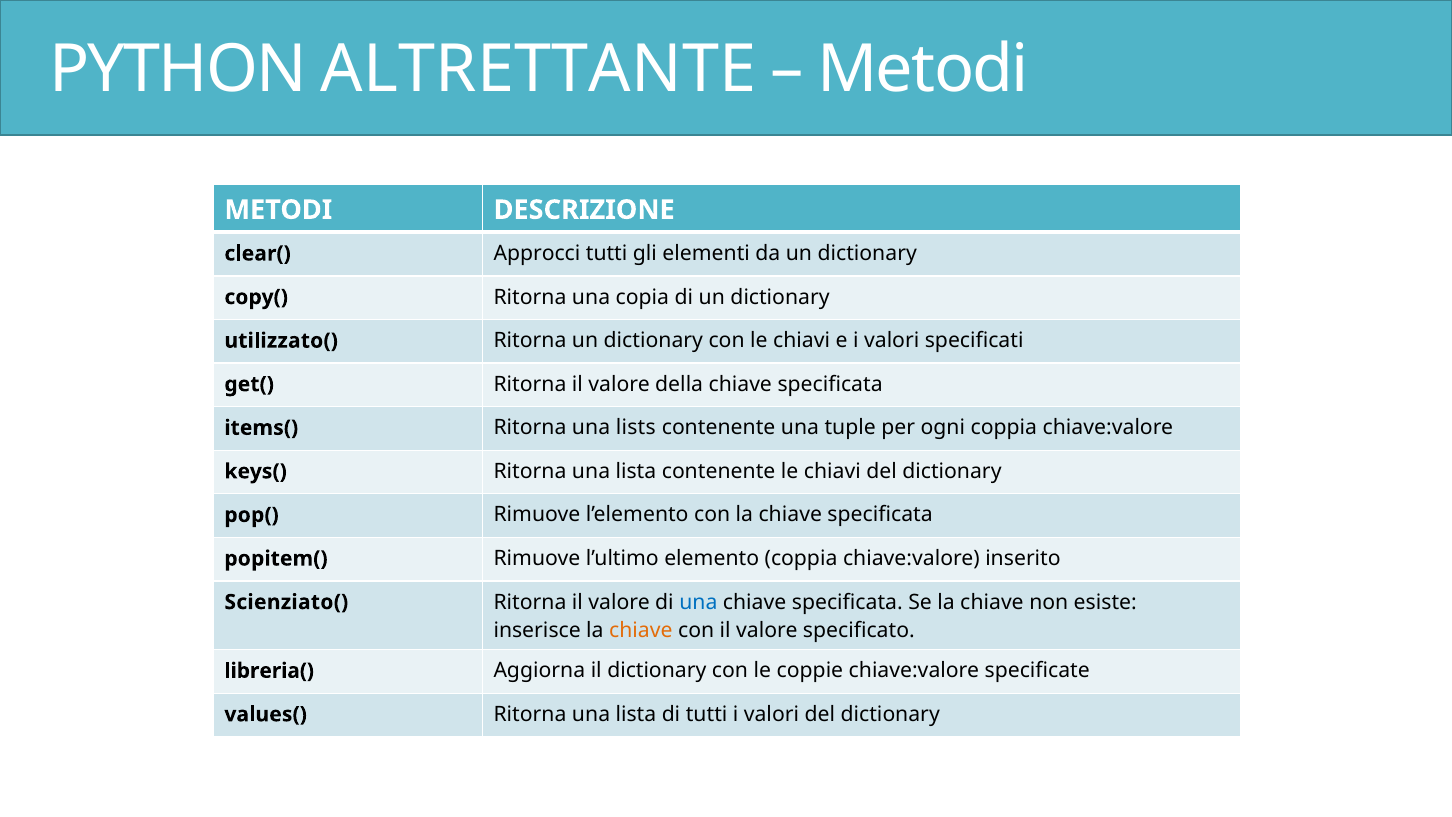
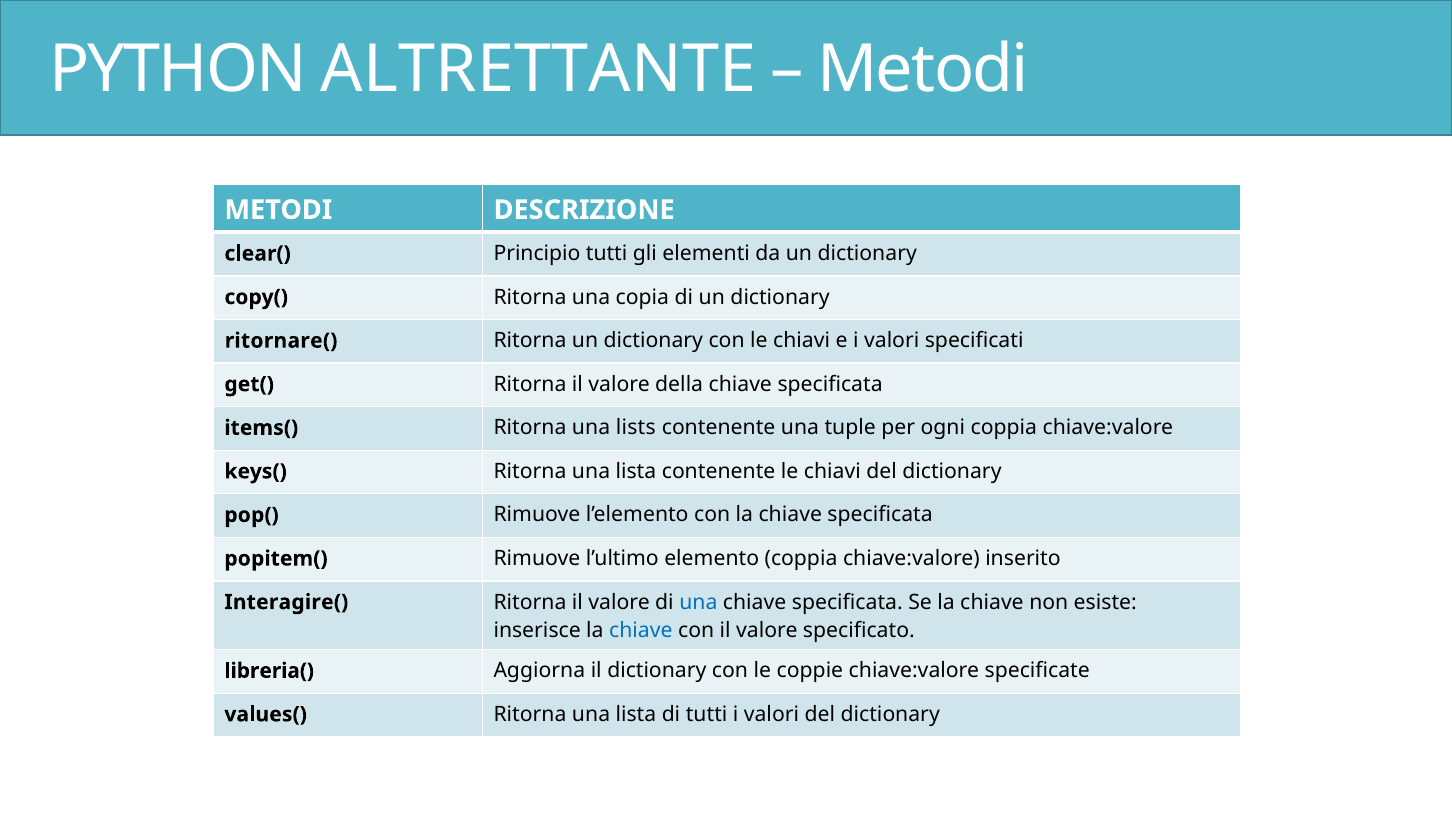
Approcci: Approcci -> Principio
utilizzato(: utilizzato( -> ritornare(
Scienziato(: Scienziato( -> Interagire(
chiave at (641, 631) colour: orange -> blue
